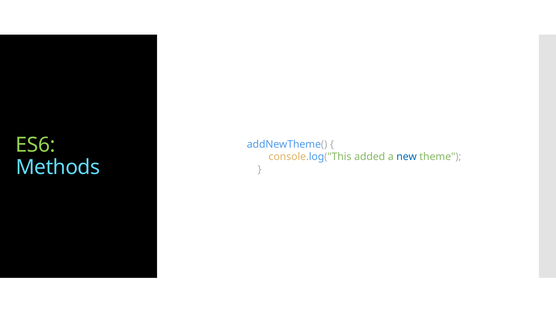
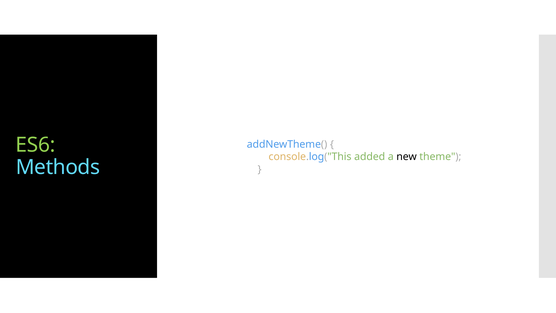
new colour: blue -> black
